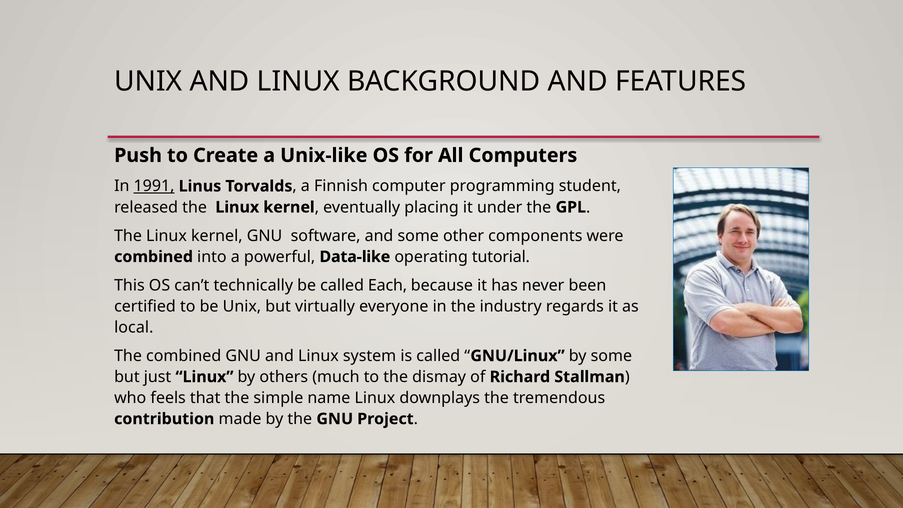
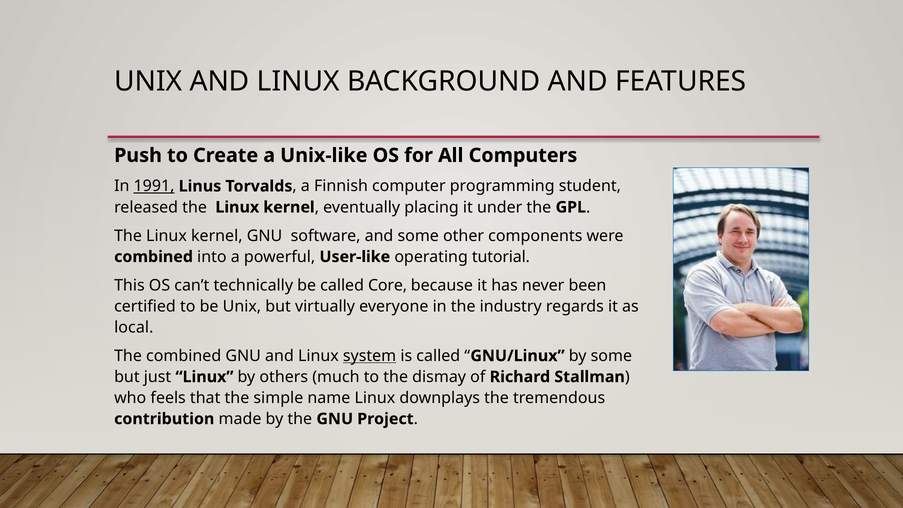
Data-like: Data-like -> User-like
Each: Each -> Core
system underline: none -> present
